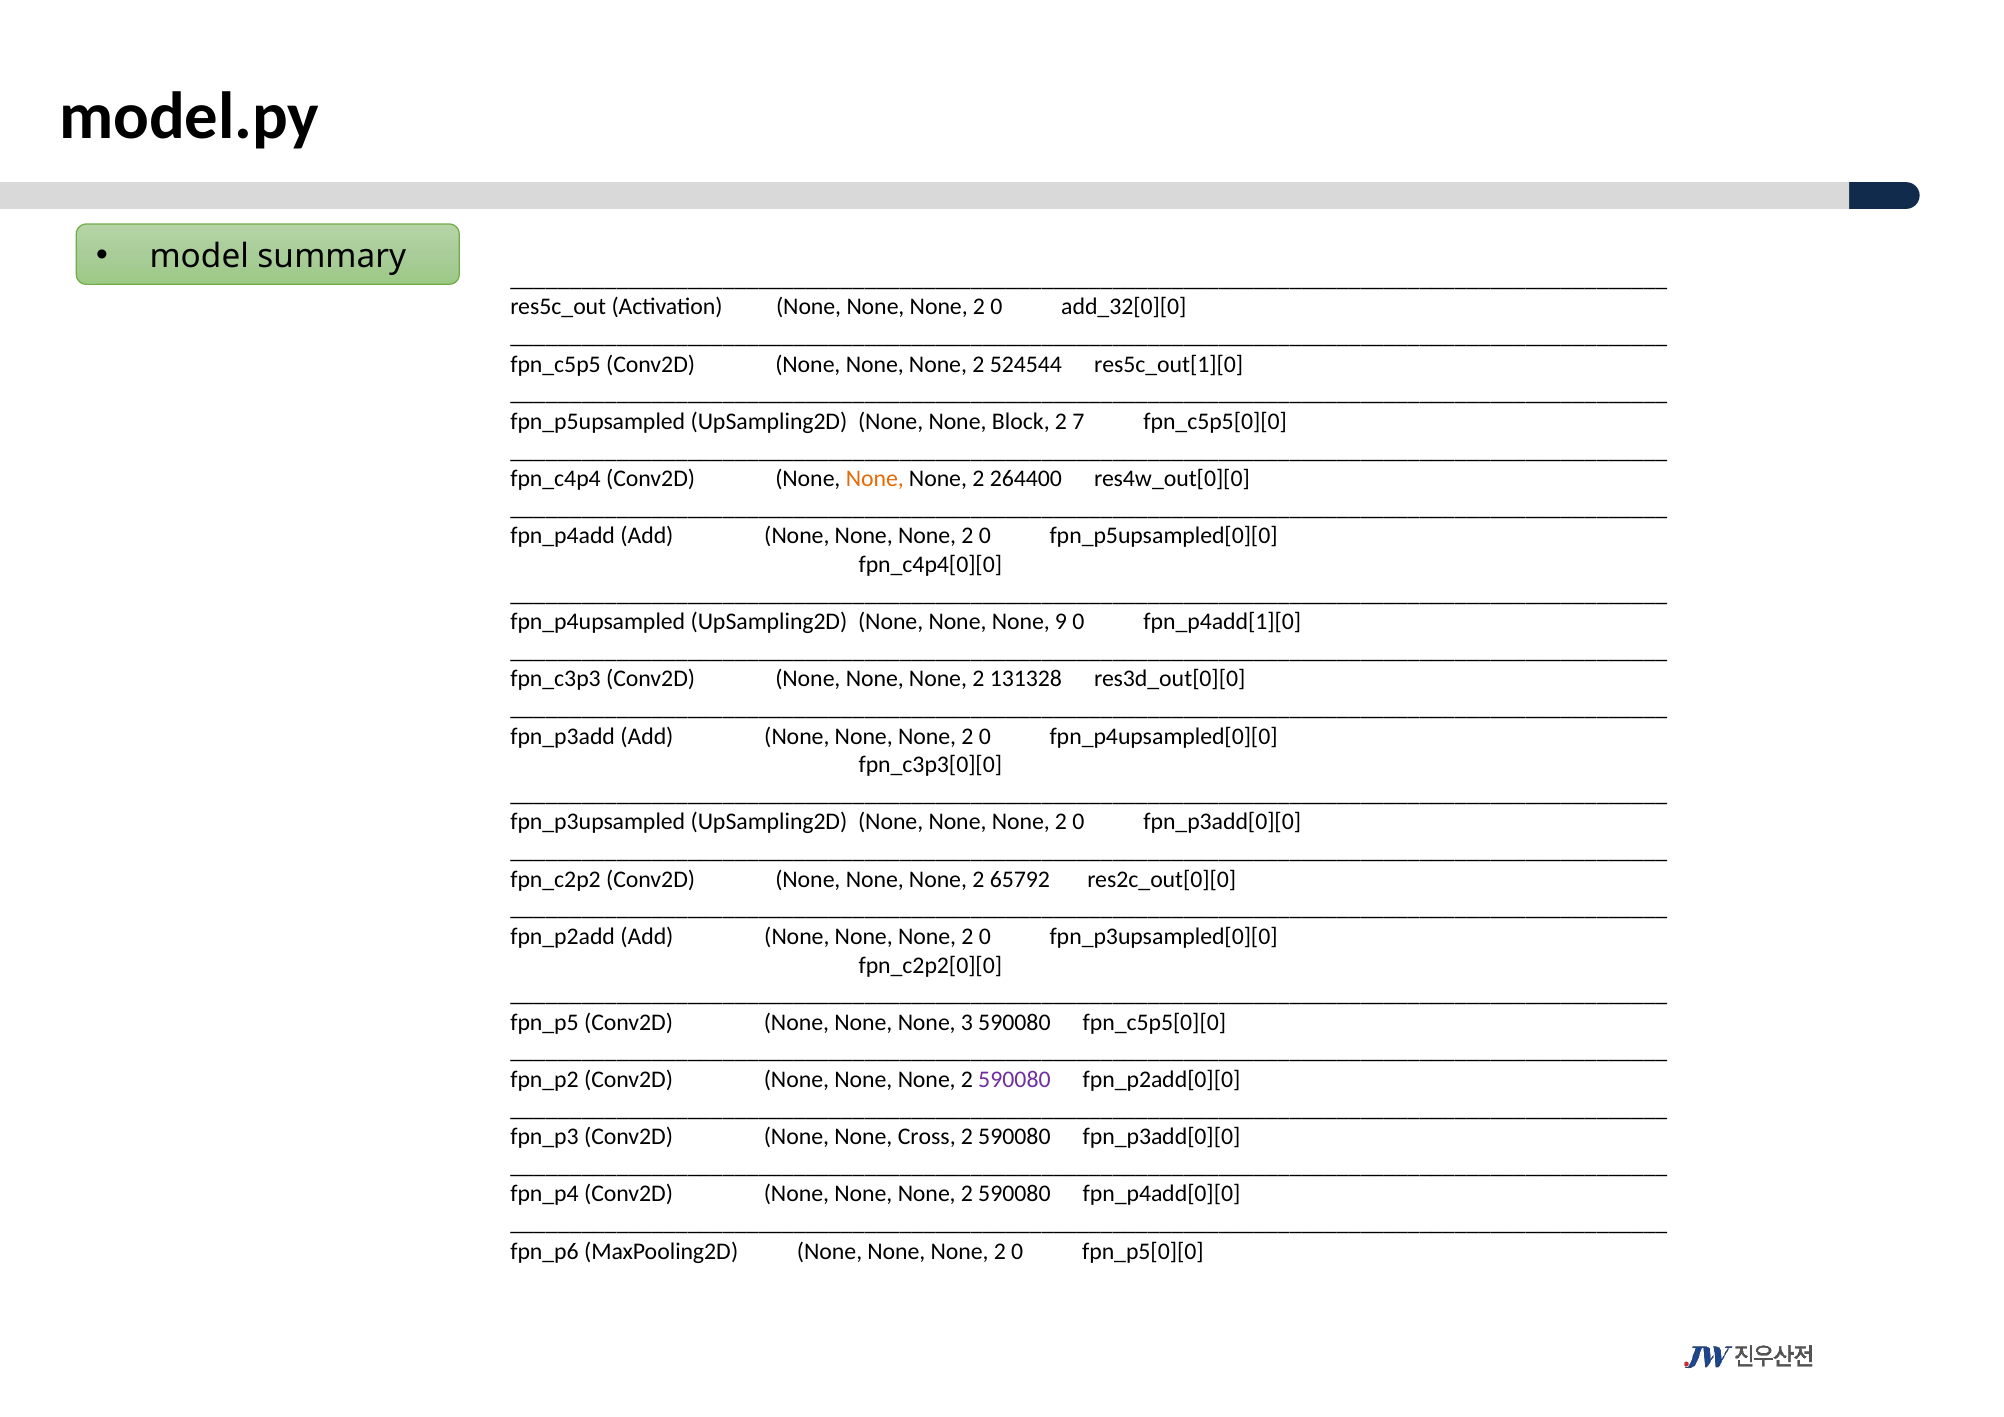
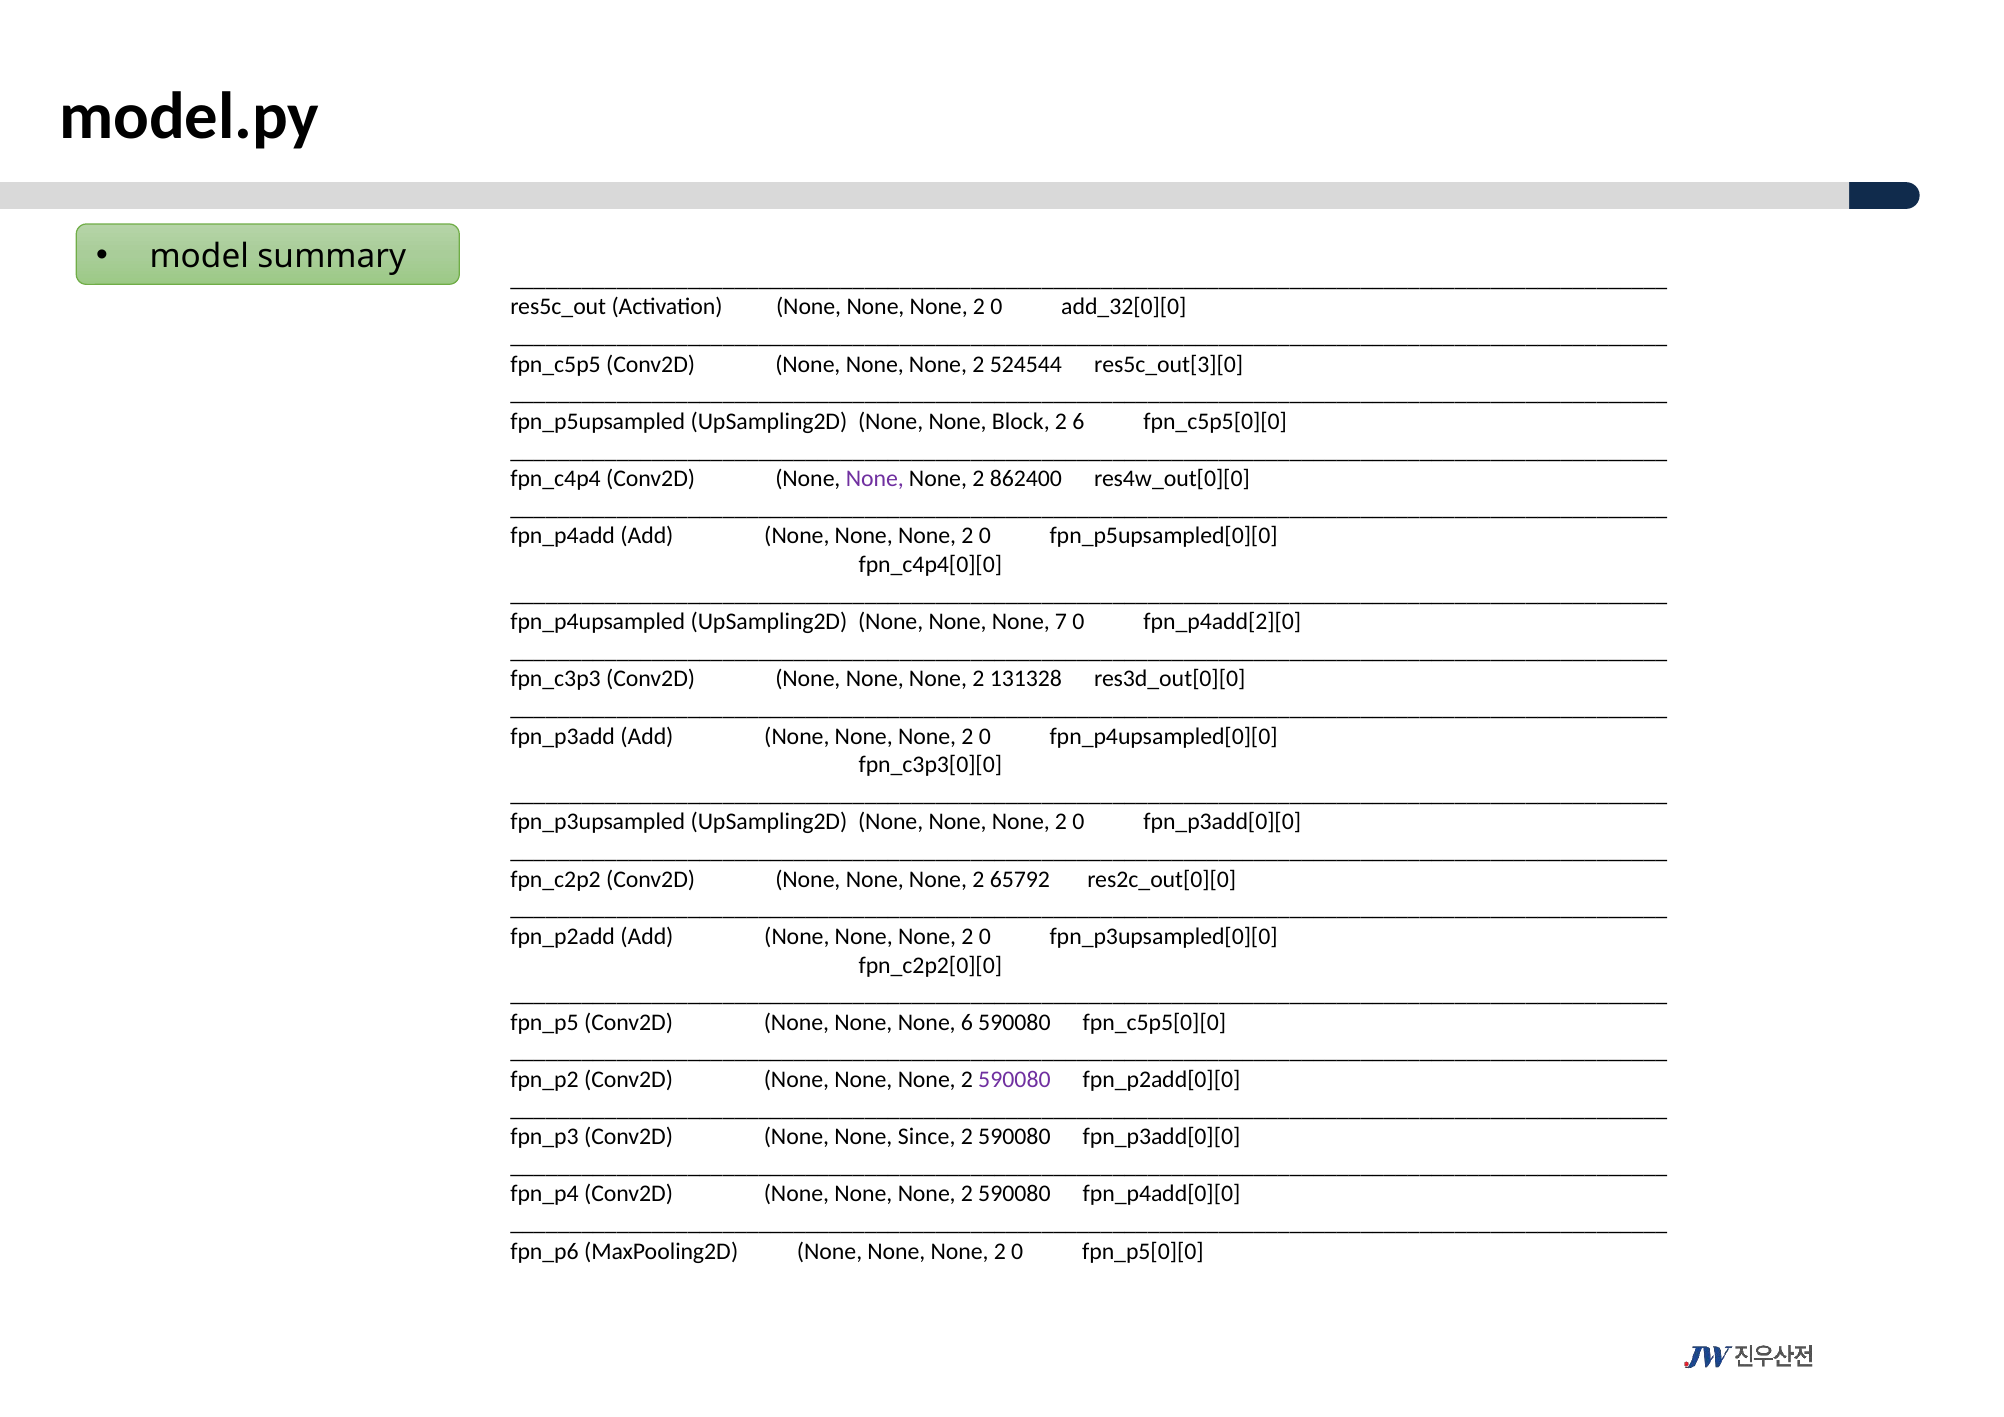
res5c_out[1][0: res5c_out[1][0 -> res5c_out[3][0
2 7: 7 -> 6
None at (875, 479) colour: orange -> purple
264400: 264400 -> 862400
9: 9 -> 7
fpn_p4add[1][0: fpn_p4add[1][0 -> fpn_p4add[2][0
None 3: 3 -> 6
Cross: Cross -> Since
